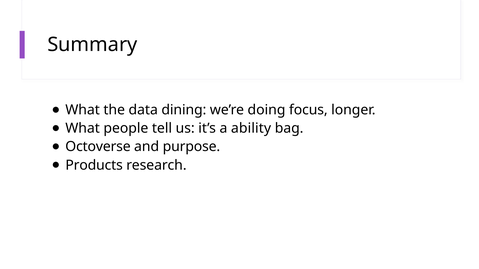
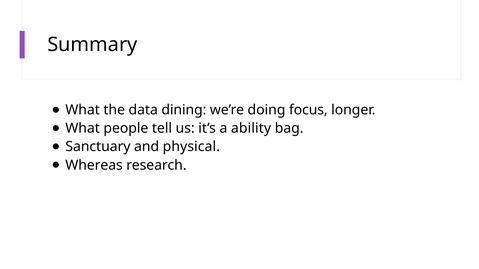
Octoverse: Octoverse -> Sanctuary
purpose: purpose -> physical
Products: Products -> Whereas
